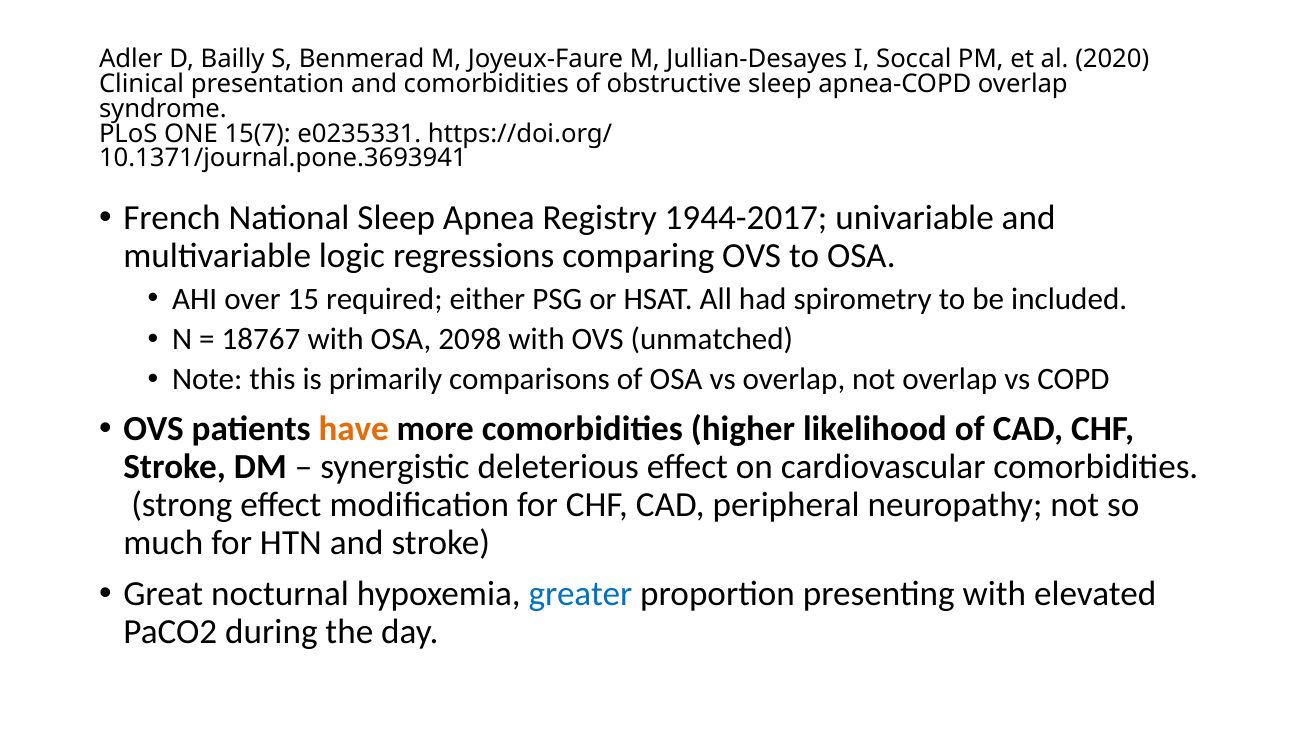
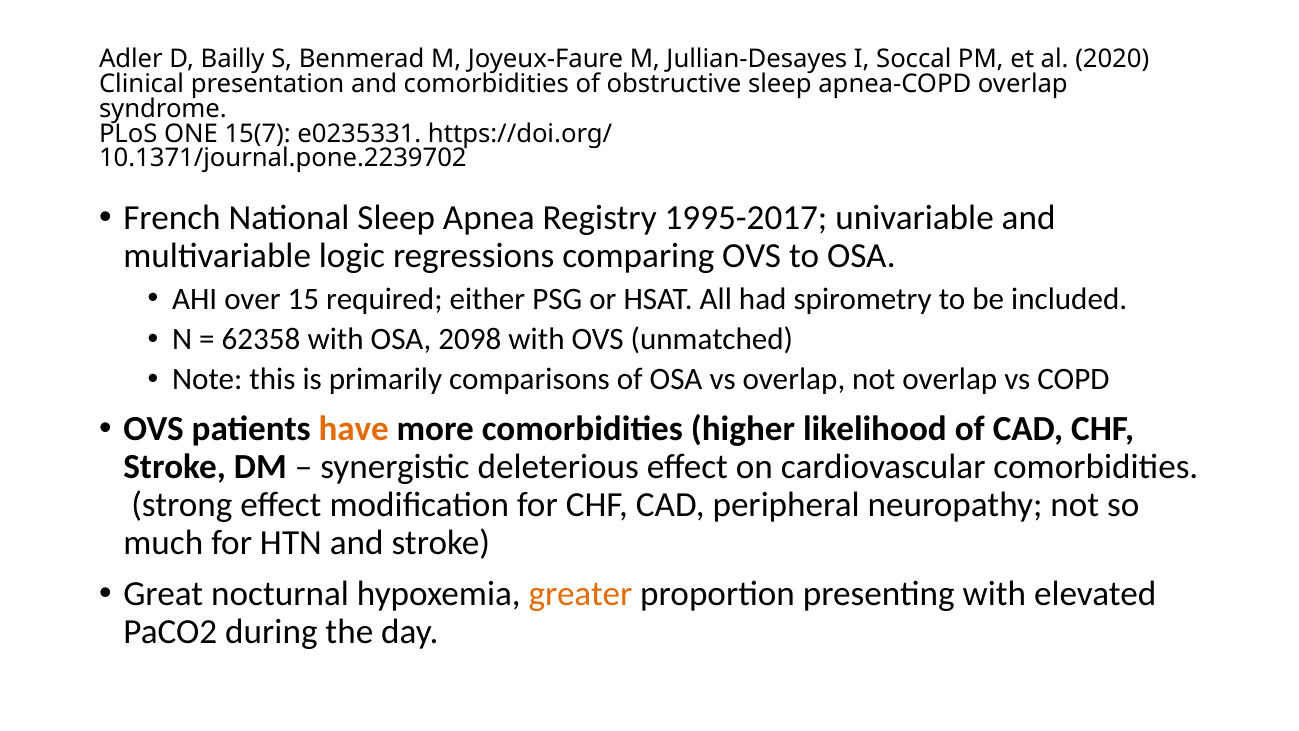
10.1371/journal.pone.3693941: 10.1371/journal.pone.3693941 -> 10.1371/journal.pone.2239702
1944-2017: 1944-2017 -> 1995-2017
18767: 18767 -> 62358
greater colour: blue -> orange
